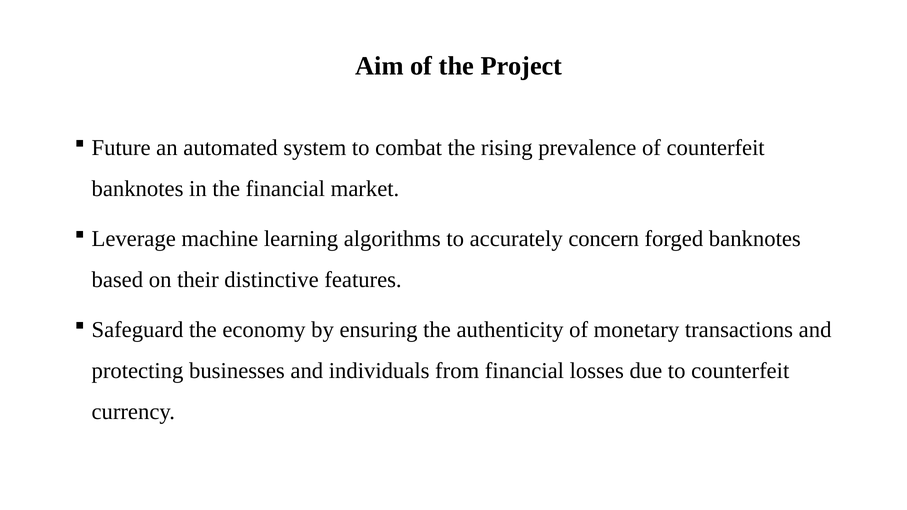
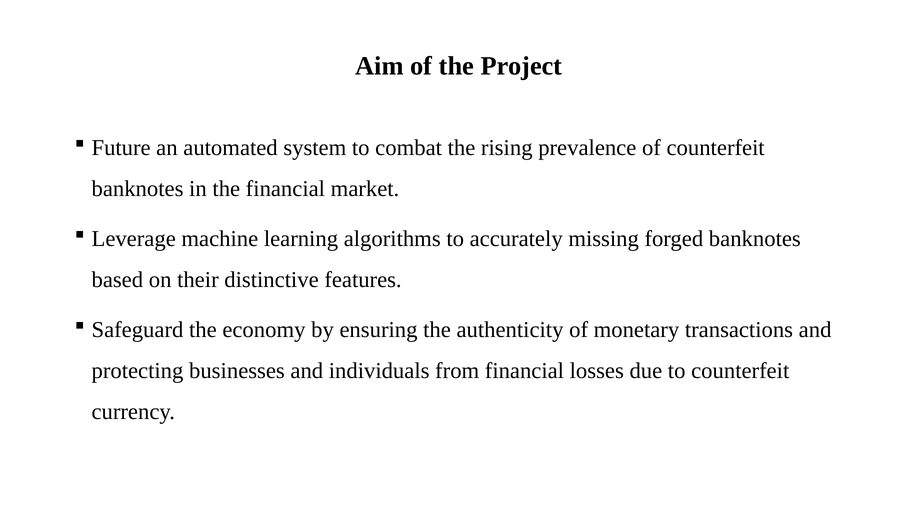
concern: concern -> missing
